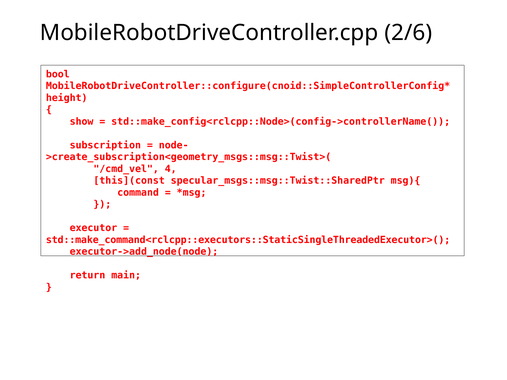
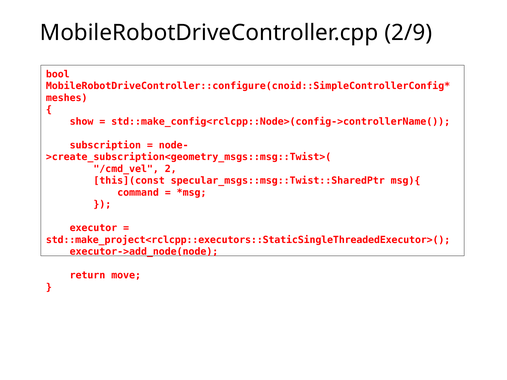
2/6: 2/6 -> 2/9
height: height -> meshes
4: 4 -> 2
std::make_command<rclcpp::executors::StaticSingleThreadedExecutor>(: std::make_command<rclcpp::executors::StaticSingleThreadedExecutor>( -> std::make_project<rclcpp::executors::StaticSingleThreadedExecutor>(
main: main -> move
